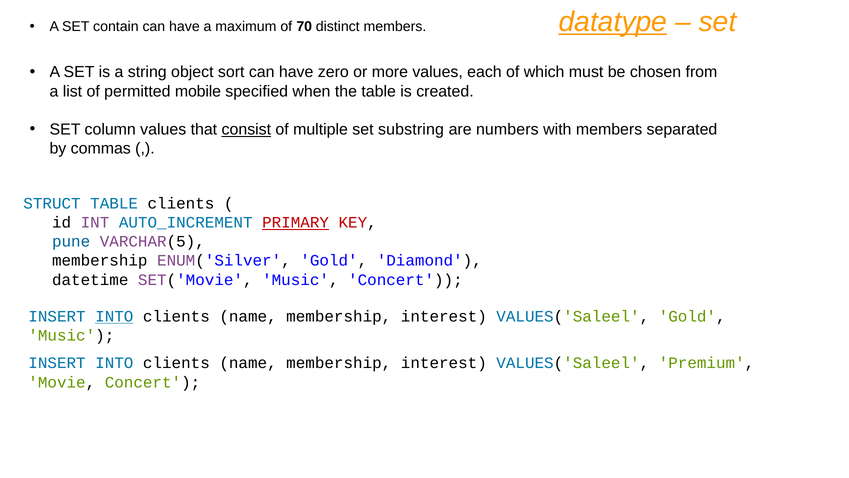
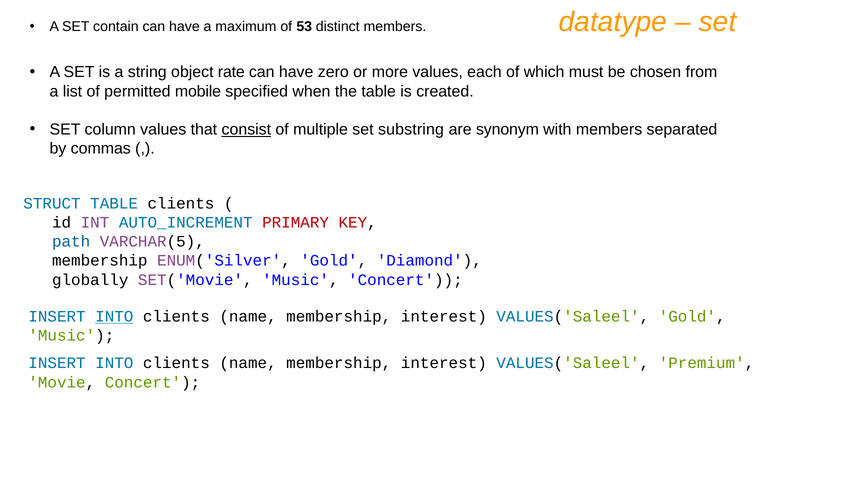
datatype underline: present -> none
70: 70 -> 53
sort: sort -> rate
numbers: numbers -> synonym
PRIMARY underline: present -> none
pune: pune -> path
datetime: datetime -> globally
